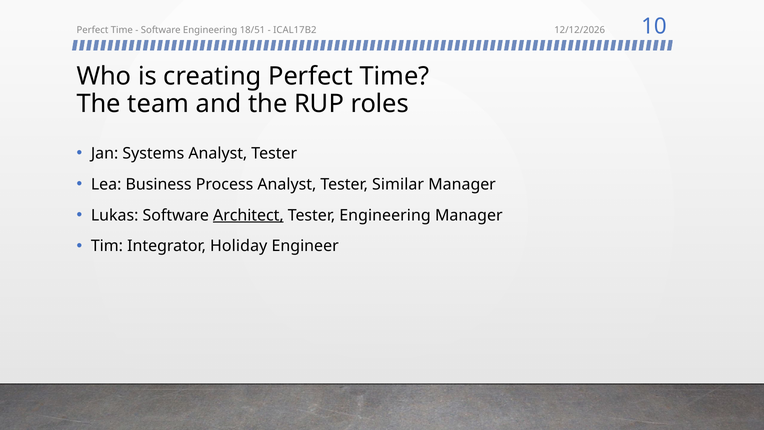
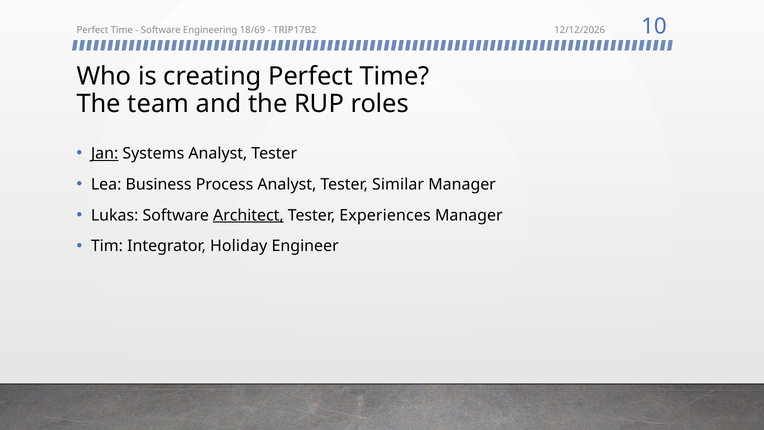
18/51: 18/51 -> 18/69
ICAL17B2: ICAL17B2 -> TRIP17B2
Jan underline: none -> present
Tester Engineering: Engineering -> Experiences
